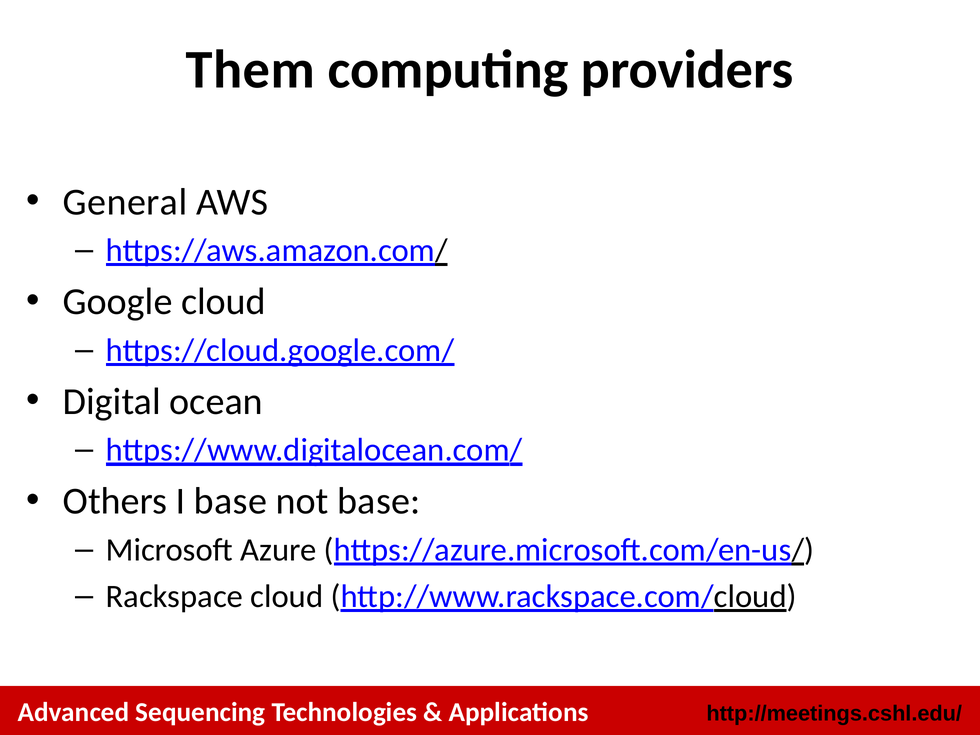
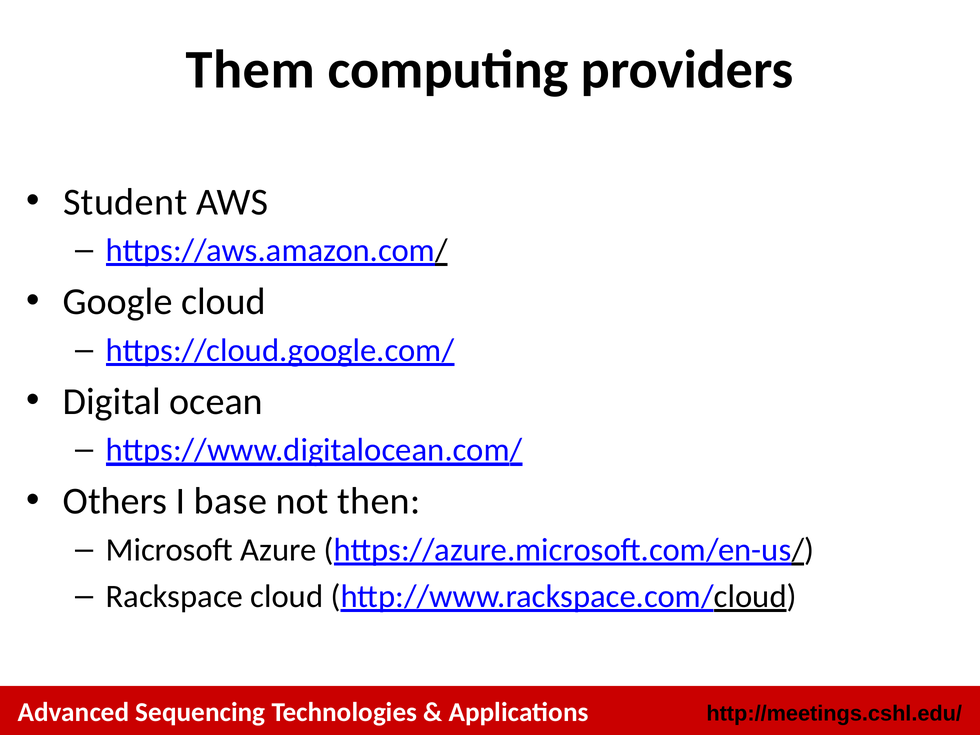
General: General -> Student
not base: base -> then
